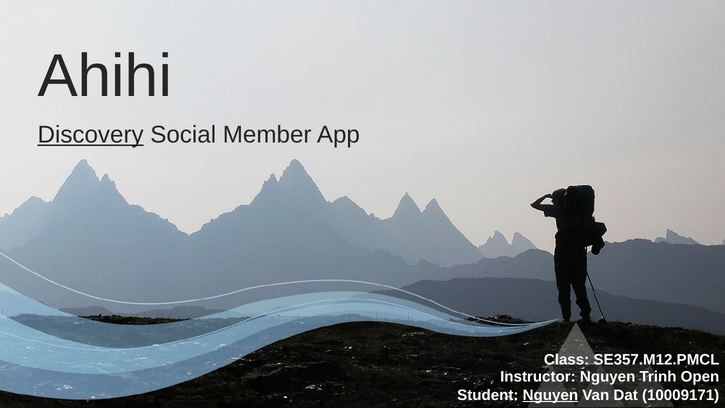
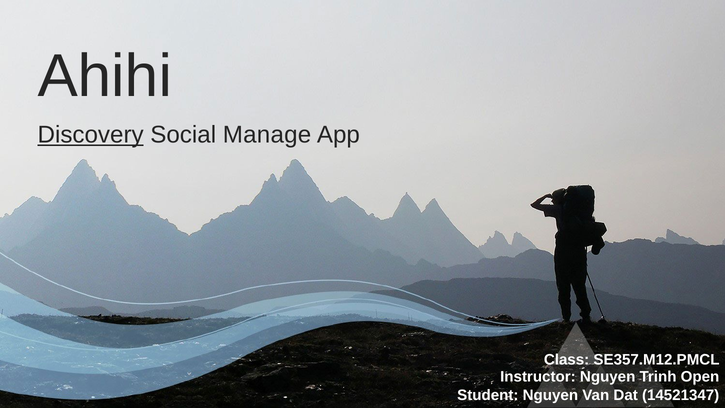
Member: Member -> Manage
Nguyen at (550, 395) underline: present -> none
10009171: 10009171 -> 14521347
